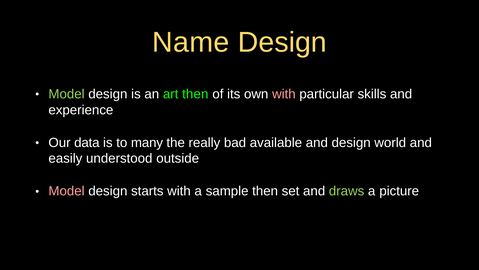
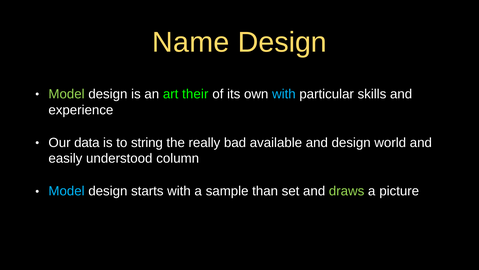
art then: then -> their
with at (284, 94) colour: pink -> light blue
many: many -> string
outside: outside -> column
Model at (67, 191) colour: pink -> light blue
sample then: then -> than
